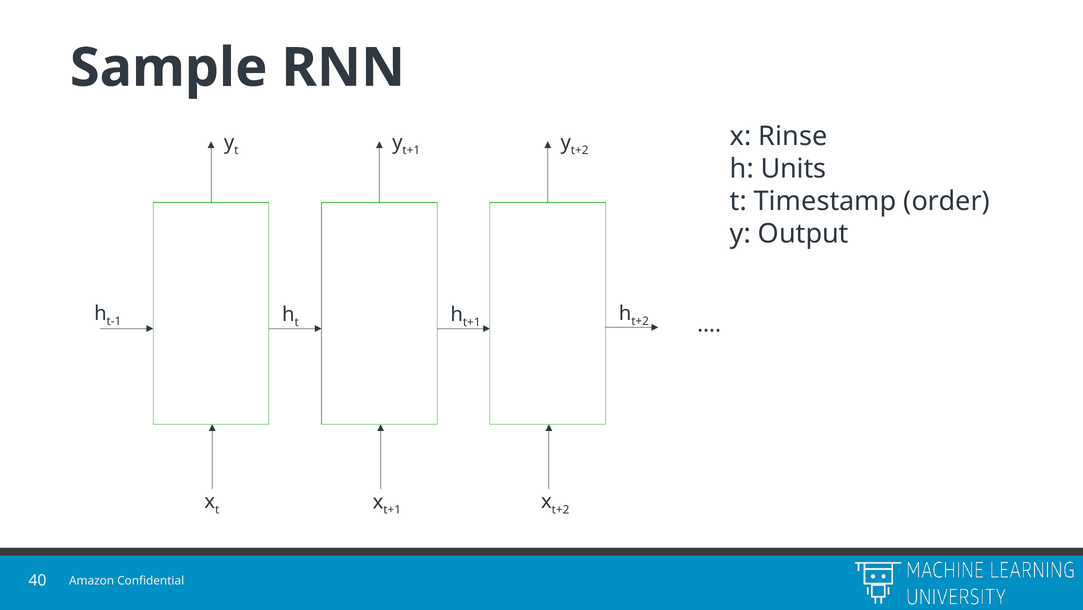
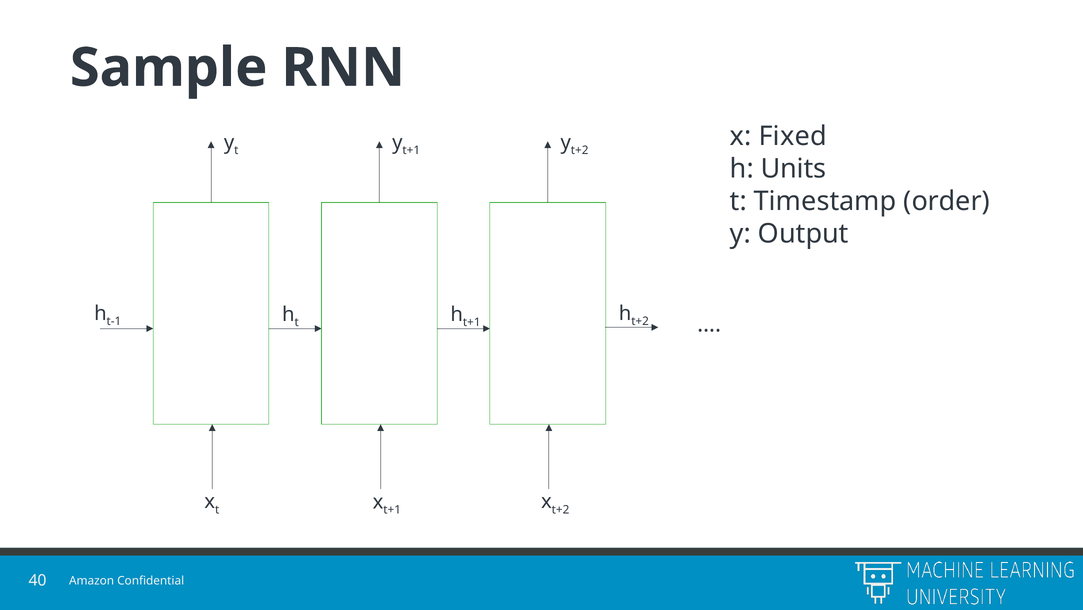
Rinse: Rinse -> Fixed
